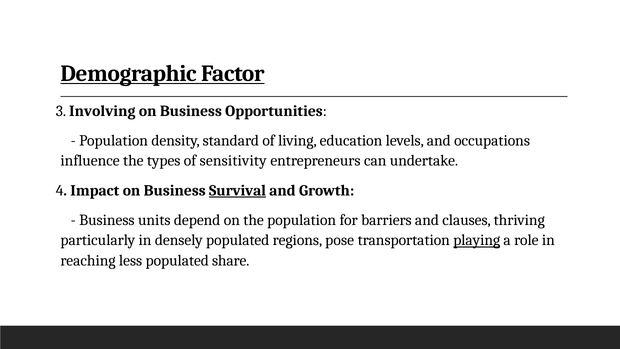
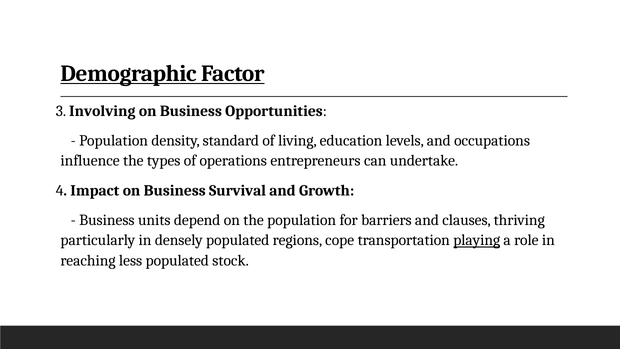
sensitivity: sensitivity -> operations
Survival underline: present -> none
pose: pose -> cope
share: share -> stock
